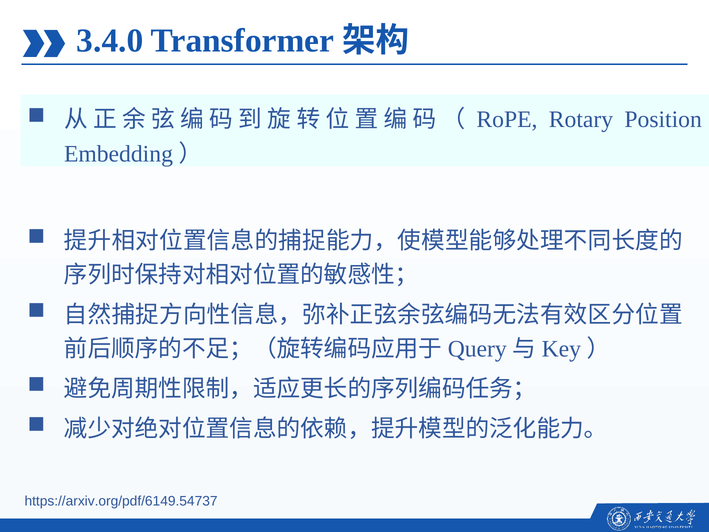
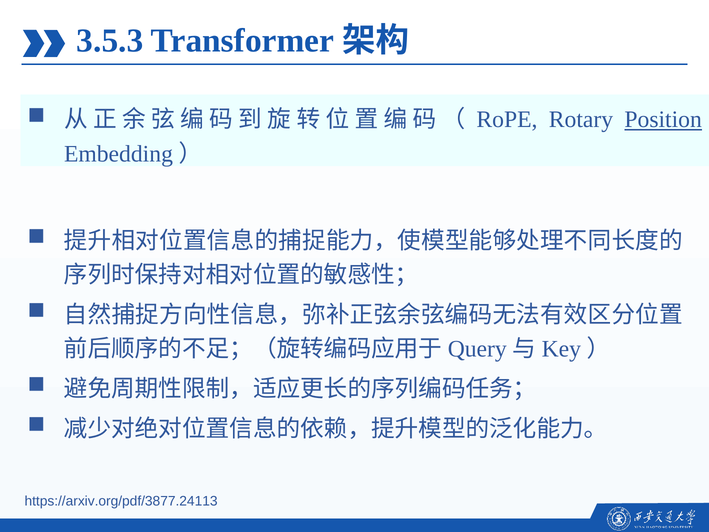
3.4.0: 3.4.0 -> 3.5.3
Position underline: none -> present
https://arxiv.org/pdf/6149.54737: https://arxiv.org/pdf/6149.54737 -> https://arxiv.org/pdf/3877.24113
